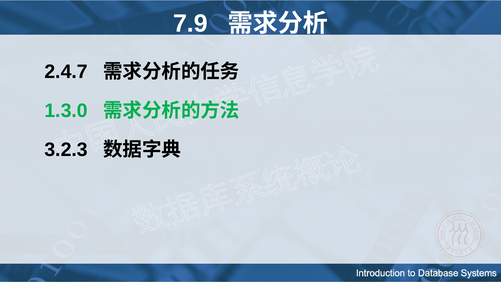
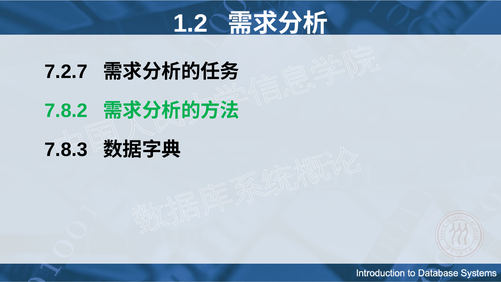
7.9: 7.9 -> 1.2
2.4.7: 2.4.7 -> 7.2.7
1.3.0: 1.3.0 -> 7.8.2
3.2.3: 3.2.3 -> 7.8.3
